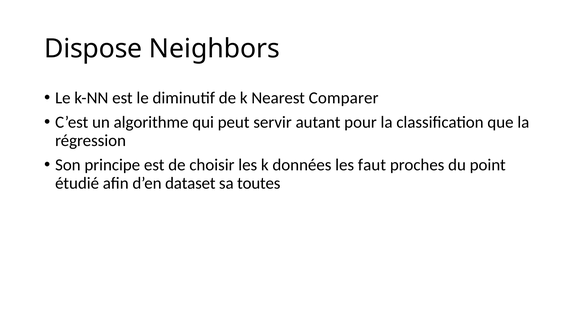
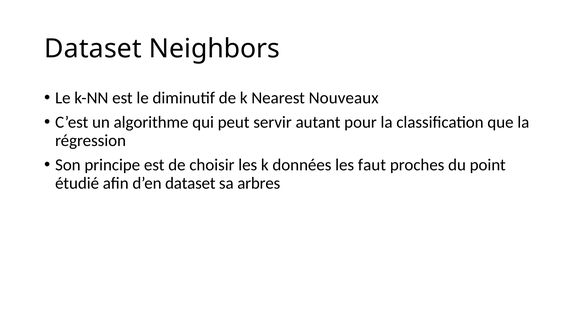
Dispose at (93, 49): Dispose -> Dataset
Comparer: Comparer -> Nouveaux
toutes: toutes -> arbres
